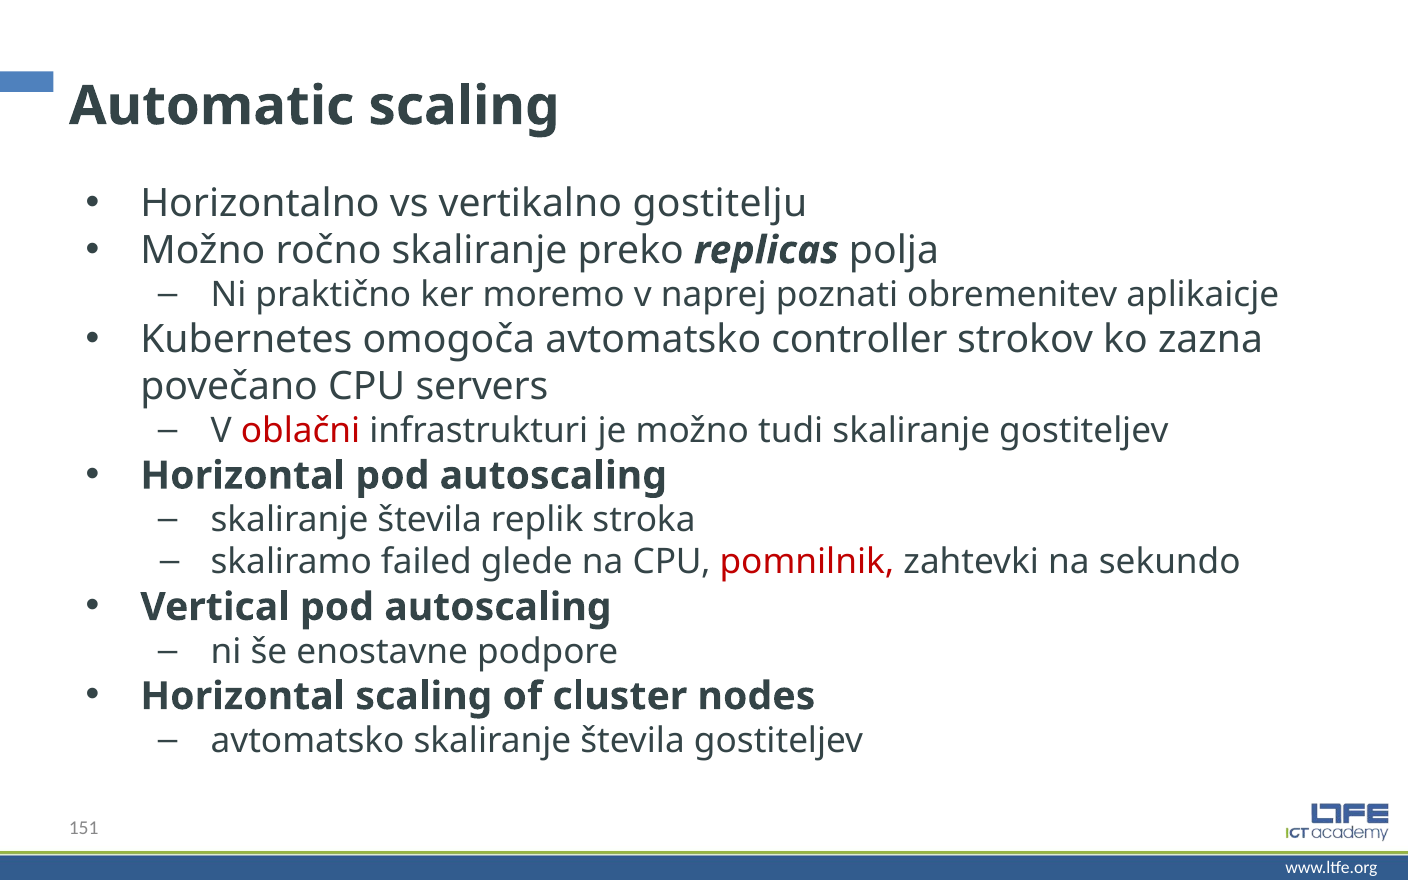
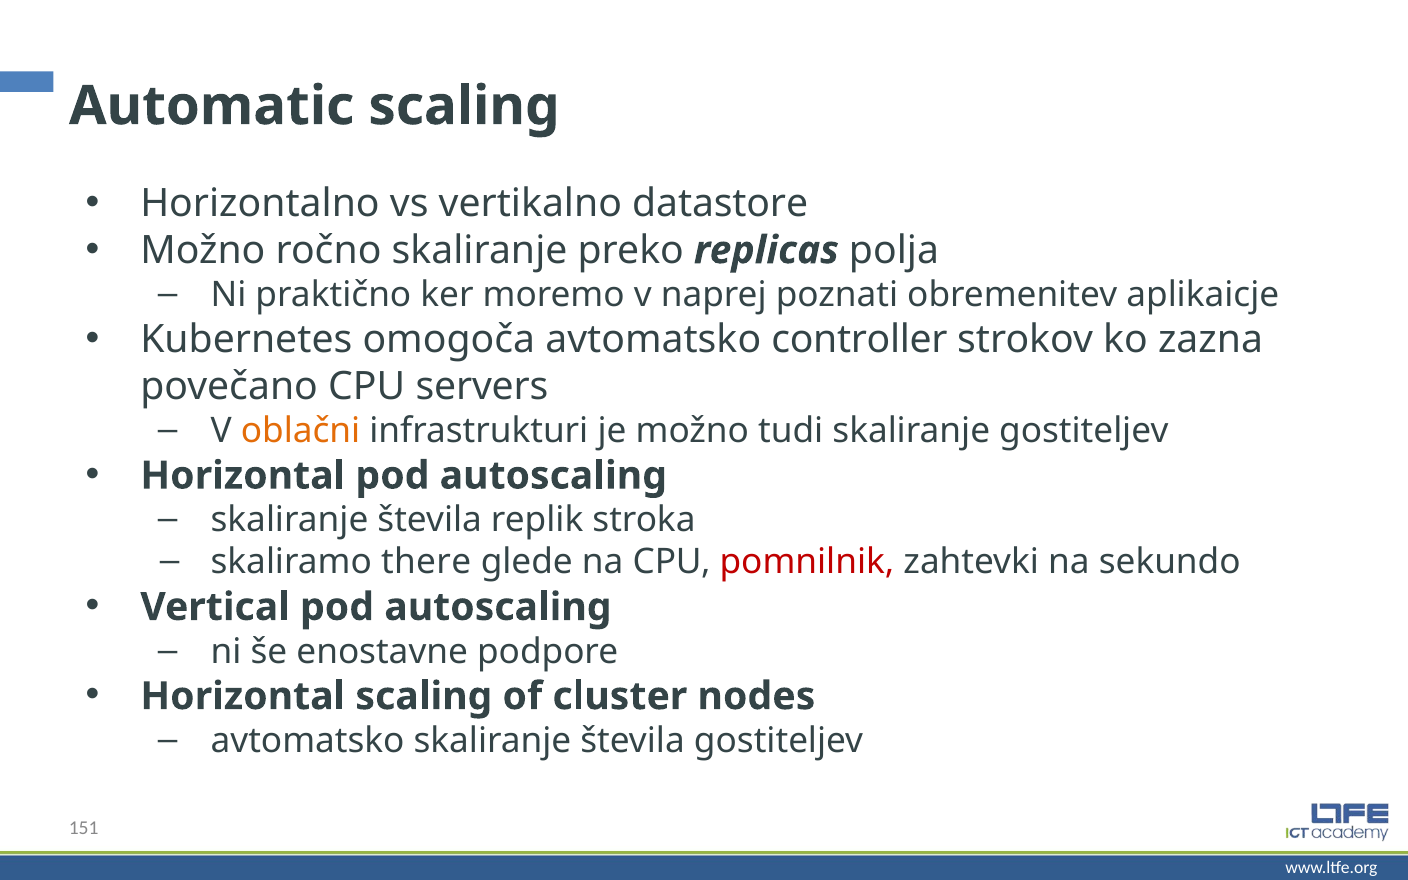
gostitelju: gostitelju -> datastore
oblačni colour: red -> orange
failed: failed -> there
